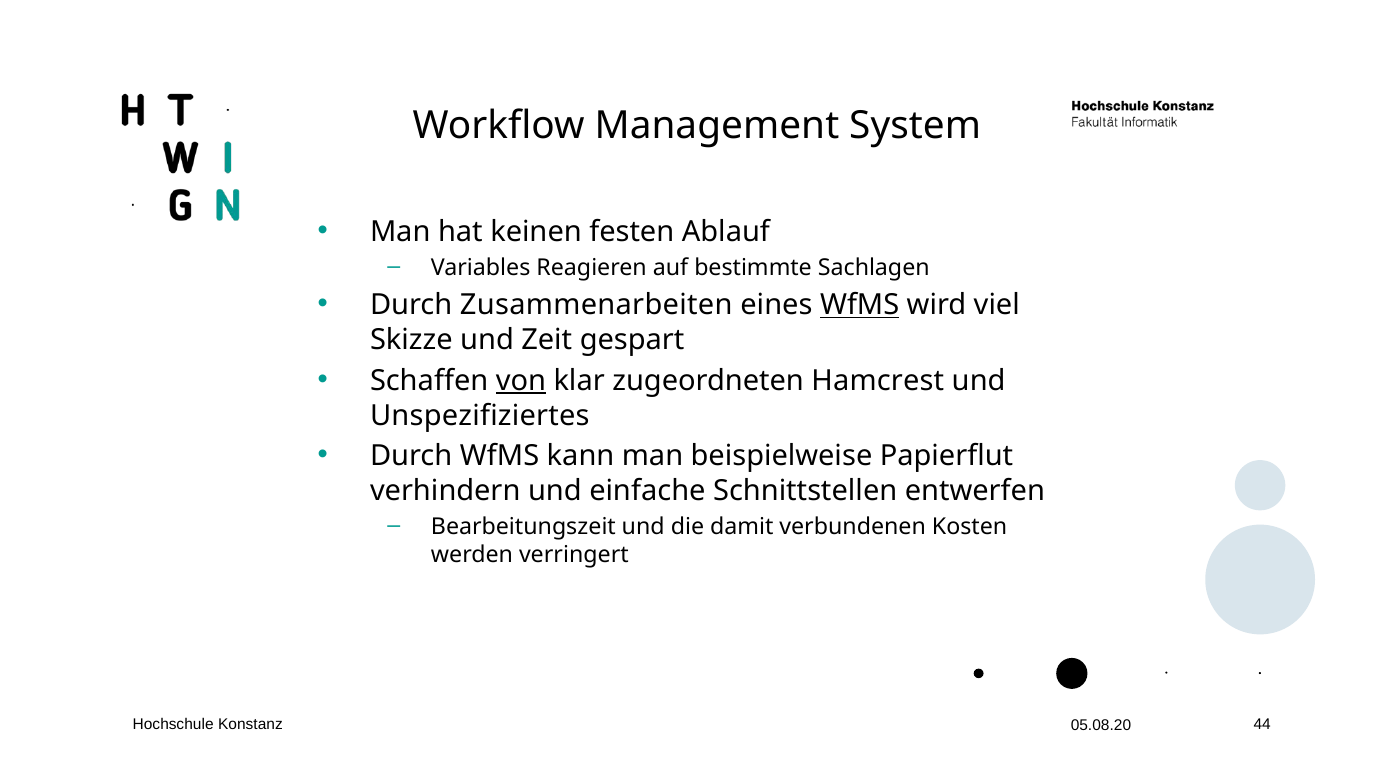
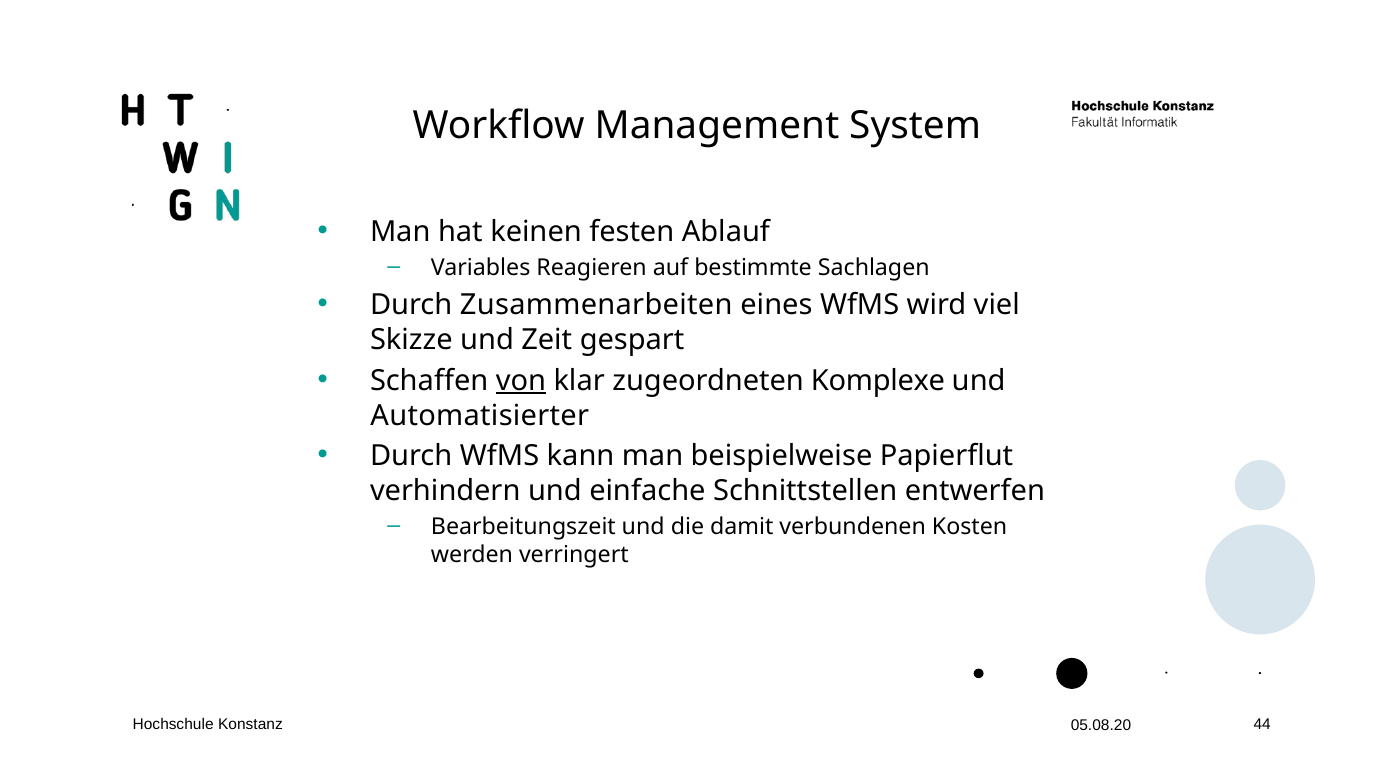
WfMS at (860, 305) underline: present -> none
Hamcrest: Hamcrest -> Komplexe
Unspezifiziertes: Unspezifiziertes -> Automatisierter
